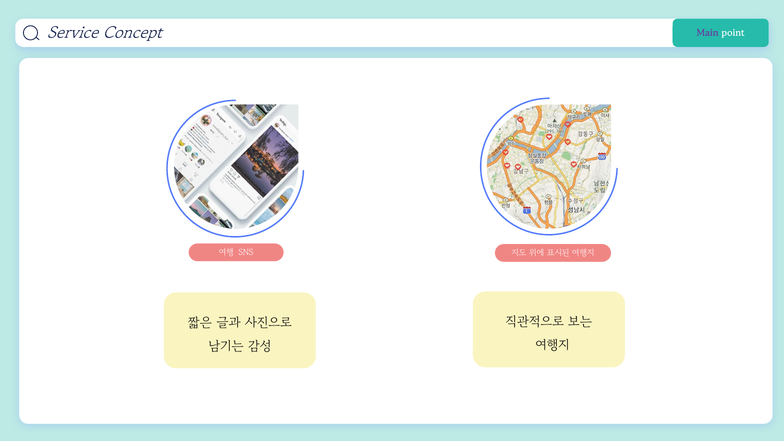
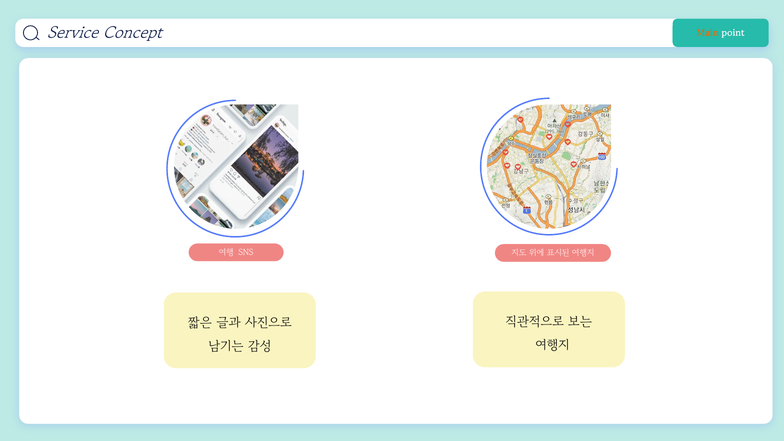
Main colour: purple -> orange
